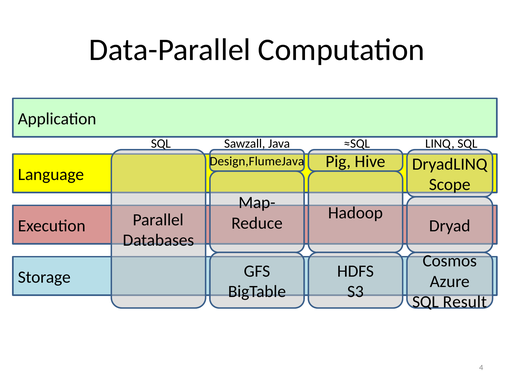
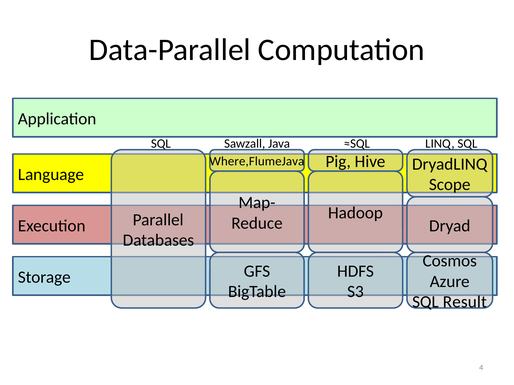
Design,FlumeJava: Design,FlumeJava -> Where,FlumeJava
